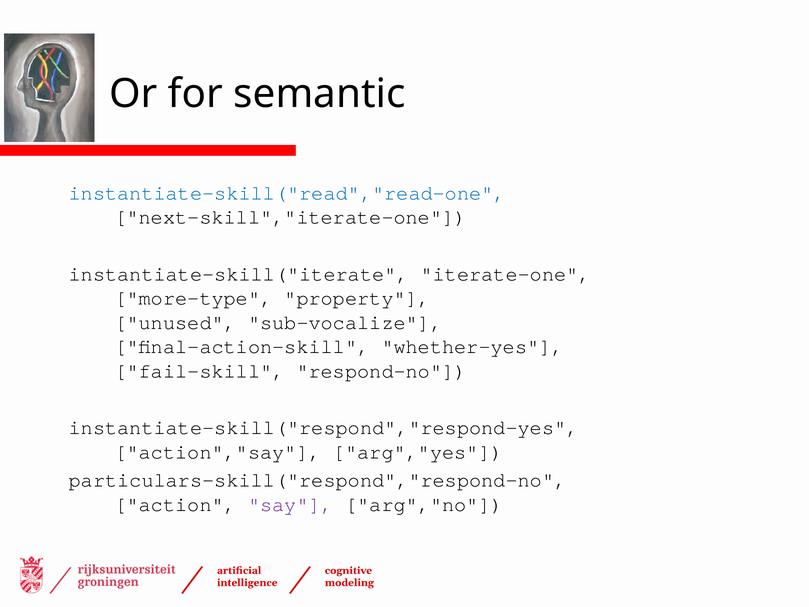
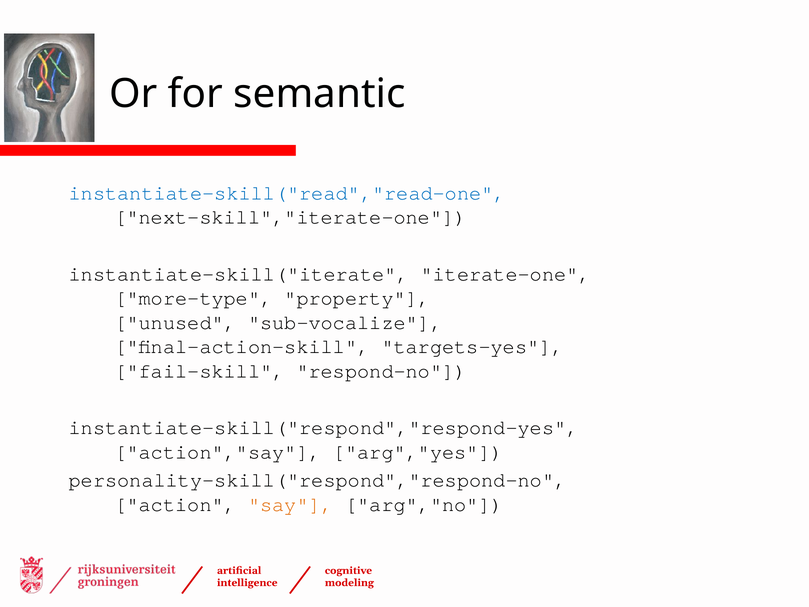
whether-yes: whether-yes -> targets-yes
particulars-skill("respond","respond-no: particulars-skill("respond","respond-no -> personality-skill("respond","respond-no
say colour: purple -> orange
